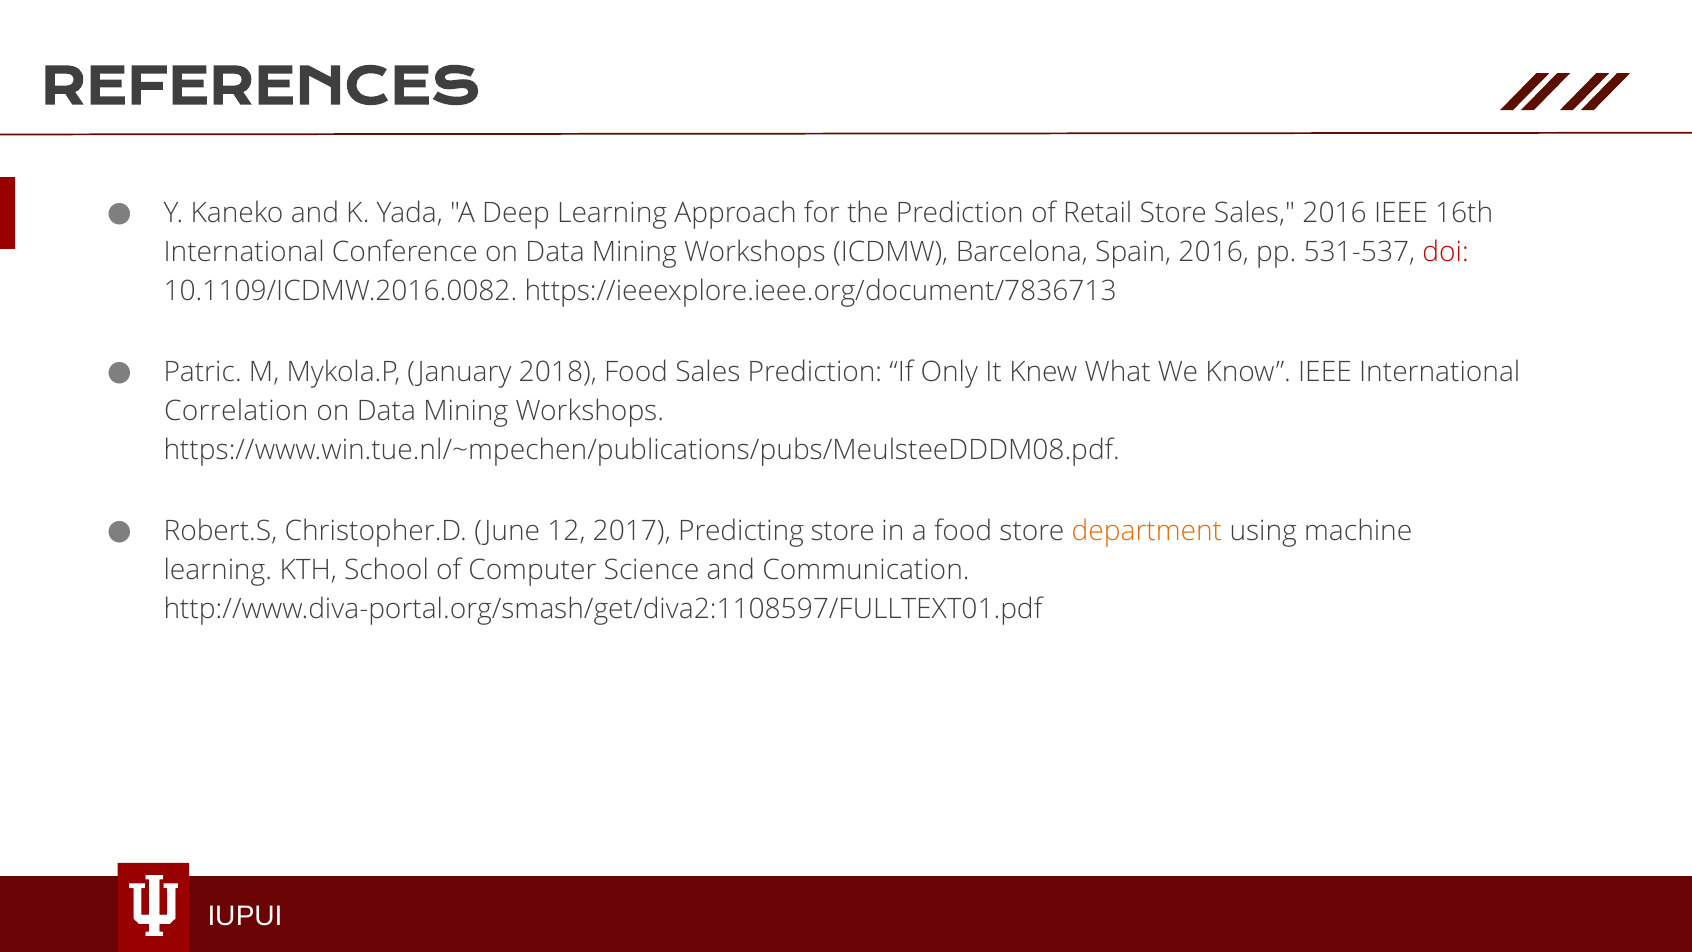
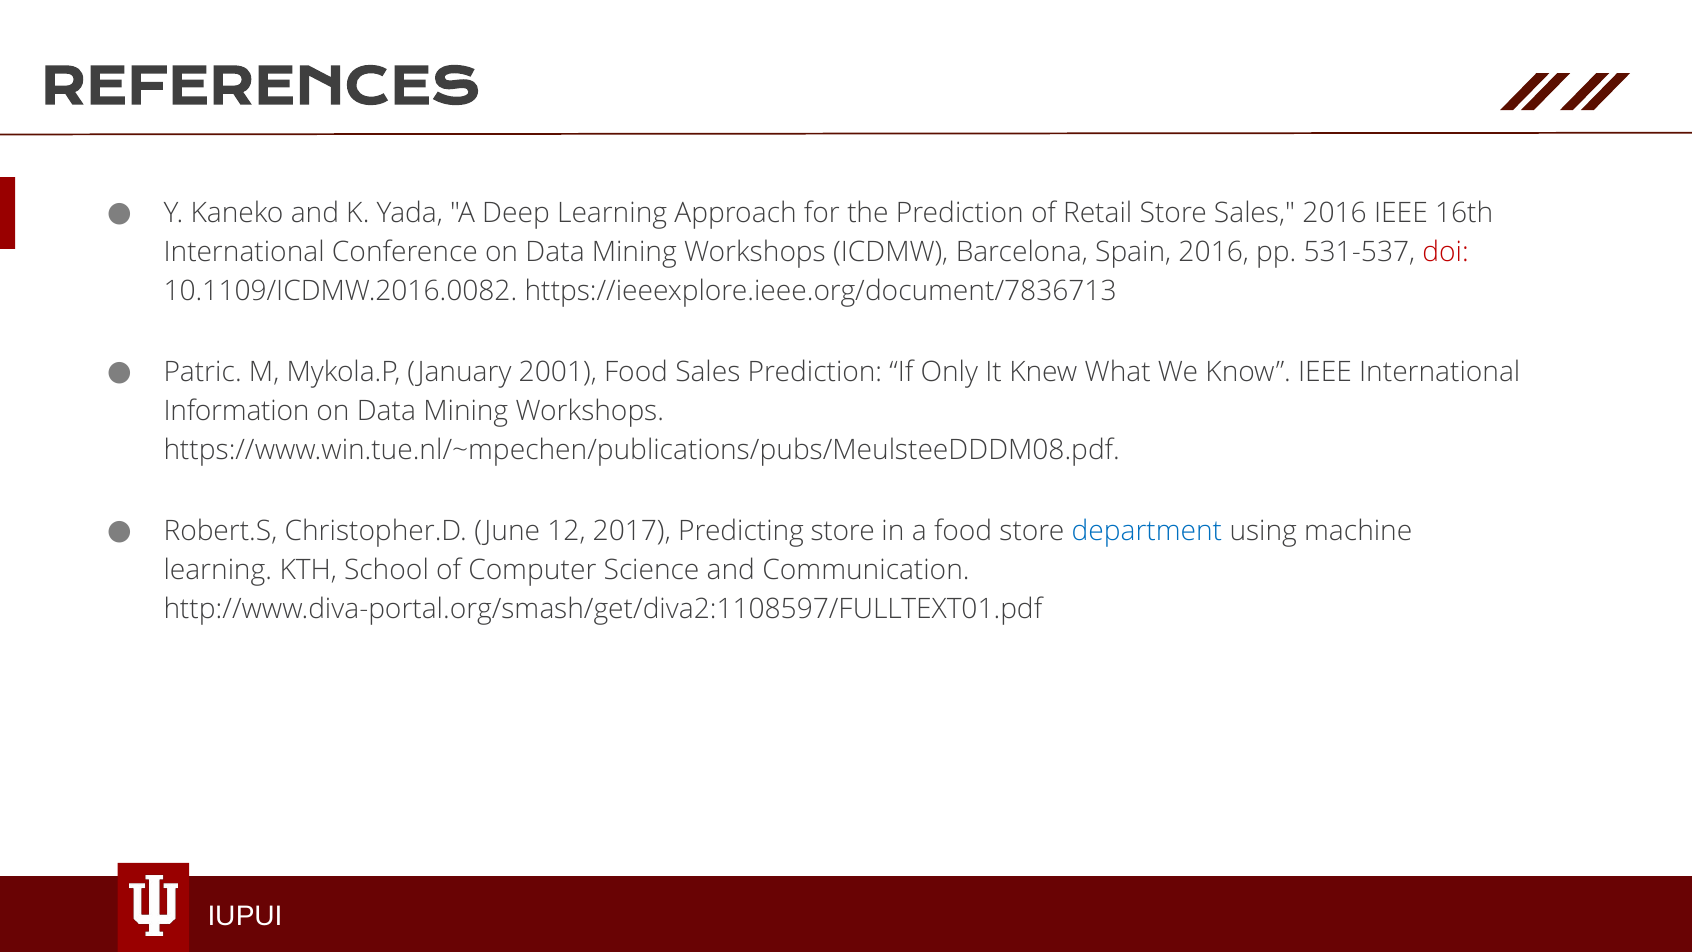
2018: 2018 -> 2001
Correlation: Correlation -> Information
department colour: orange -> blue
